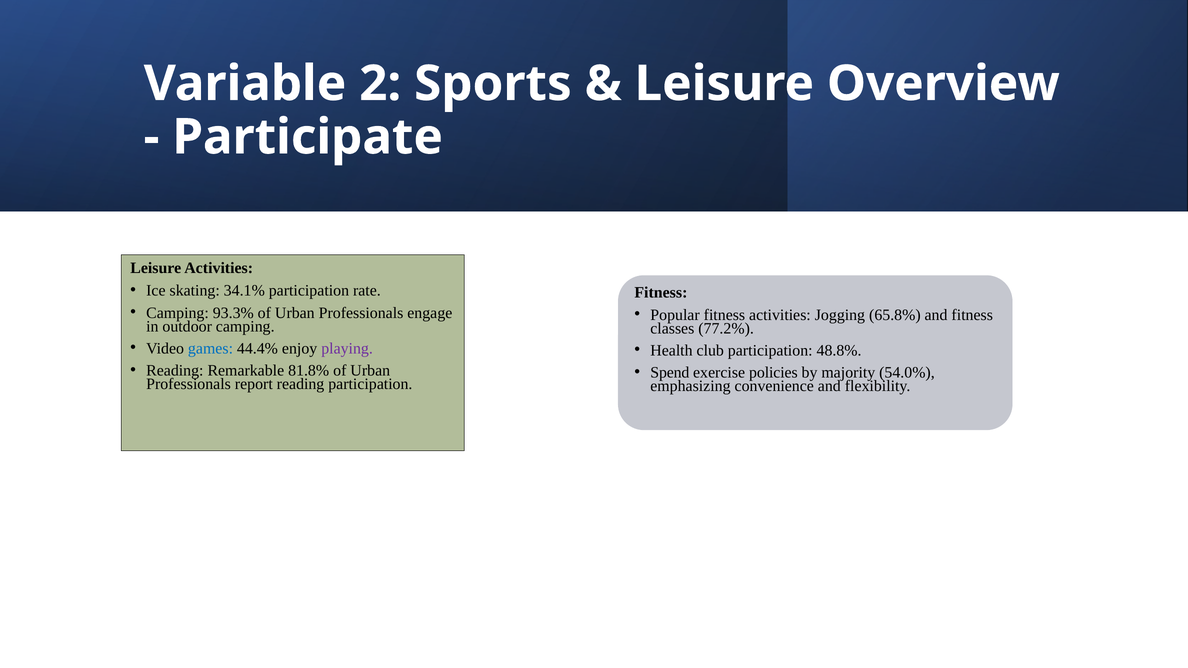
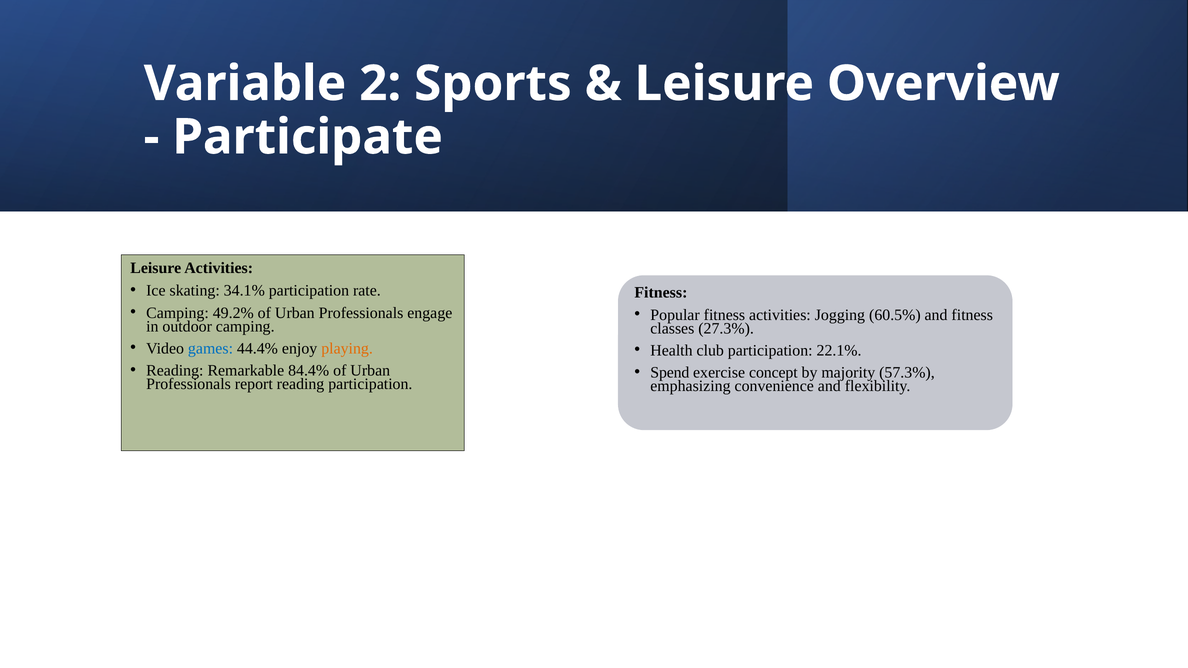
93.3%: 93.3% -> 49.2%
65.8%: 65.8% -> 60.5%
77.2%: 77.2% -> 27.3%
playing colour: purple -> orange
48.8%: 48.8% -> 22.1%
81.8%: 81.8% -> 84.4%
policies: policies -> concept
54.0%: 54.0% -> 57.3%
